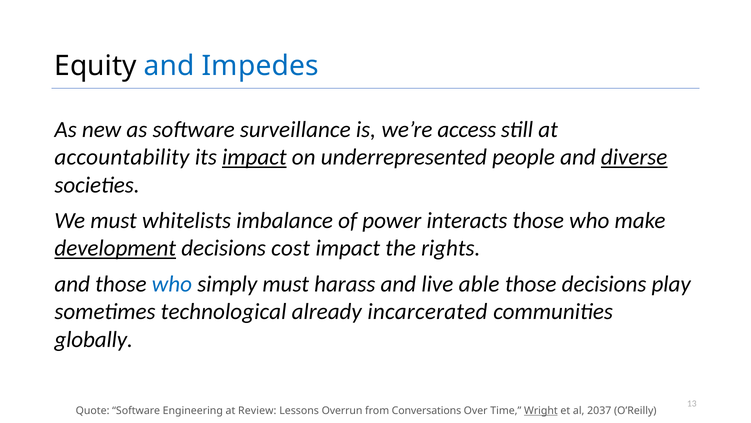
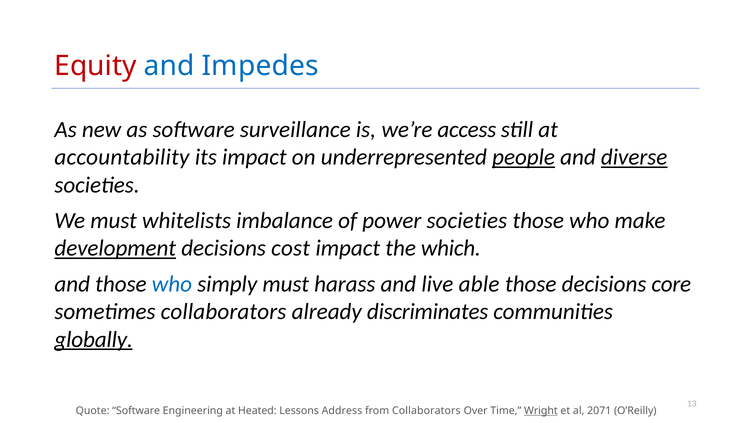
Equity colour: black -> red
impact at (254, 157) underline: present -> none
people underline: none -> present
power interacts: interacts -> societies
rights: rights -> which
play: play -> core
sometimes technological: technological -> collaborators
incarcerated: incarcerated -> discriminates
globally underline: none -> present
Review: Review -> Heated
Overrun: Overrun -> Address
from Conversations: Conversations -> Collaborators
2037: 2037 -> 2071
